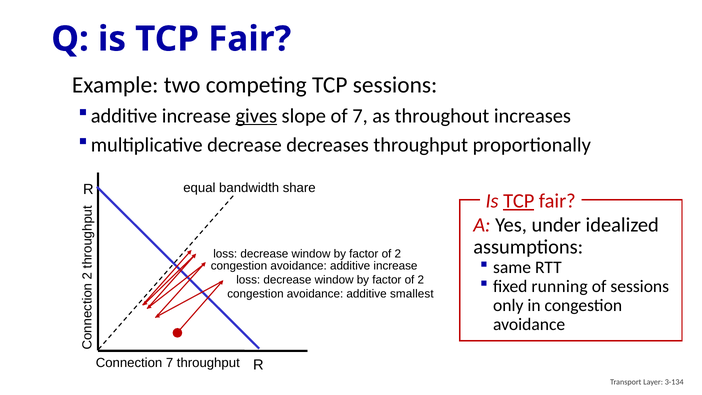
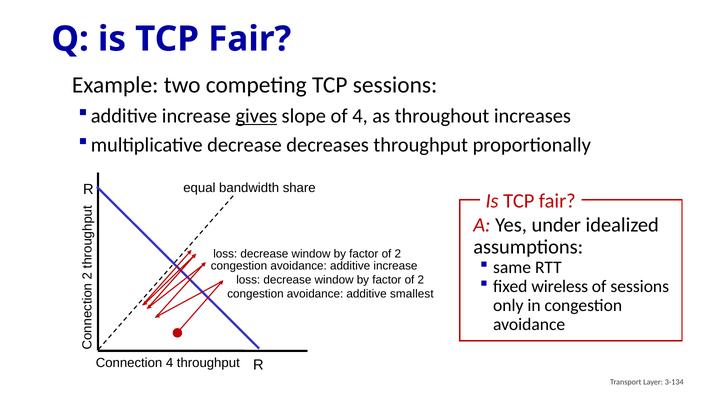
of 7: 7 -> 4
TCP at (519, 201) underline: present -> none
running: running -> wireless
Connection 7: 7 -> 4
